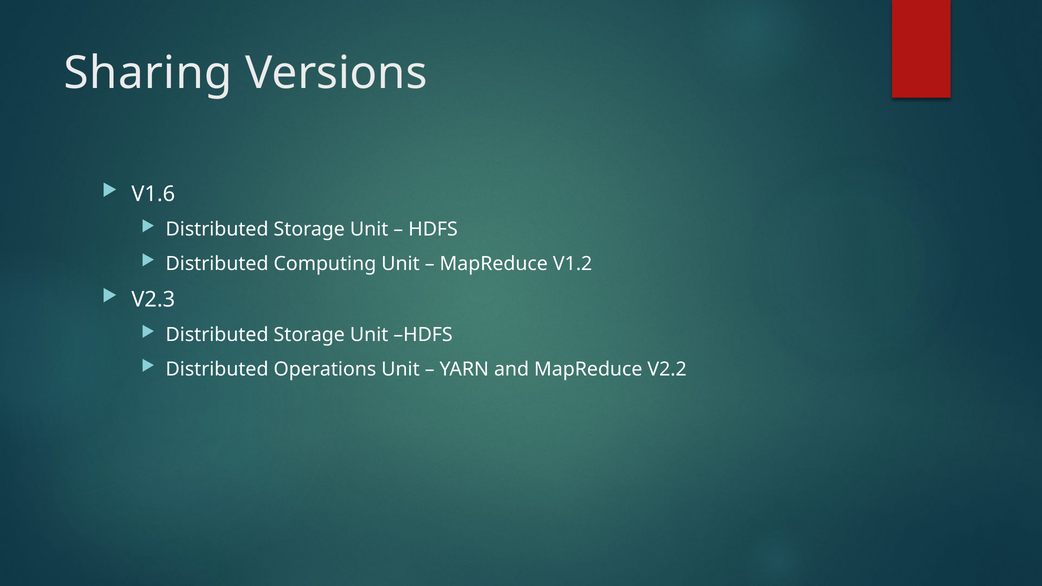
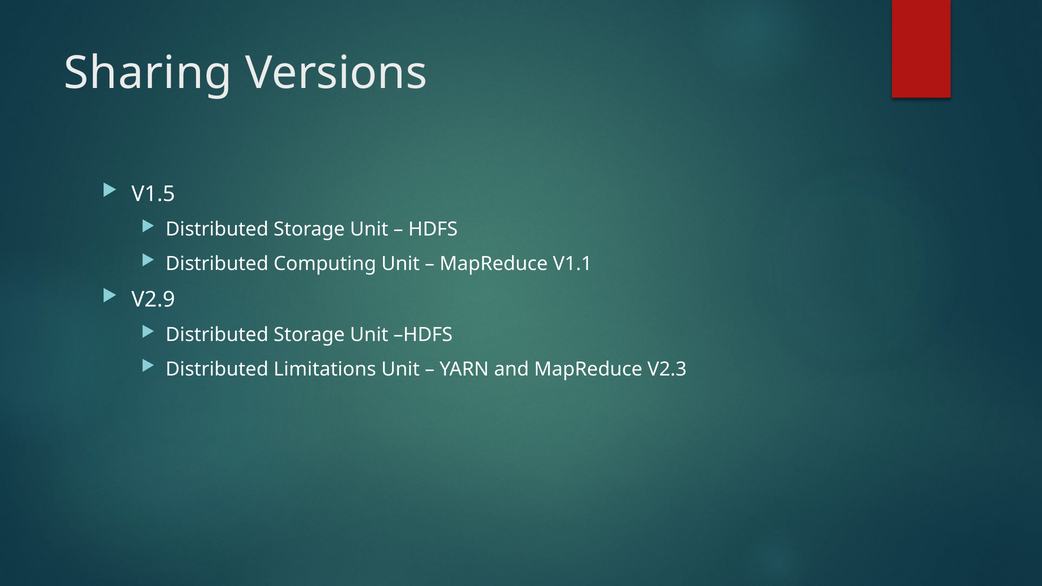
V1.6: V1.6 -> V1.5
V1.2: V1.2 -> V1.1
V2.3: V2.3 -> V2.9
Operations: Operations -> Limitations
V2.2: V2.2 -> V2.3
